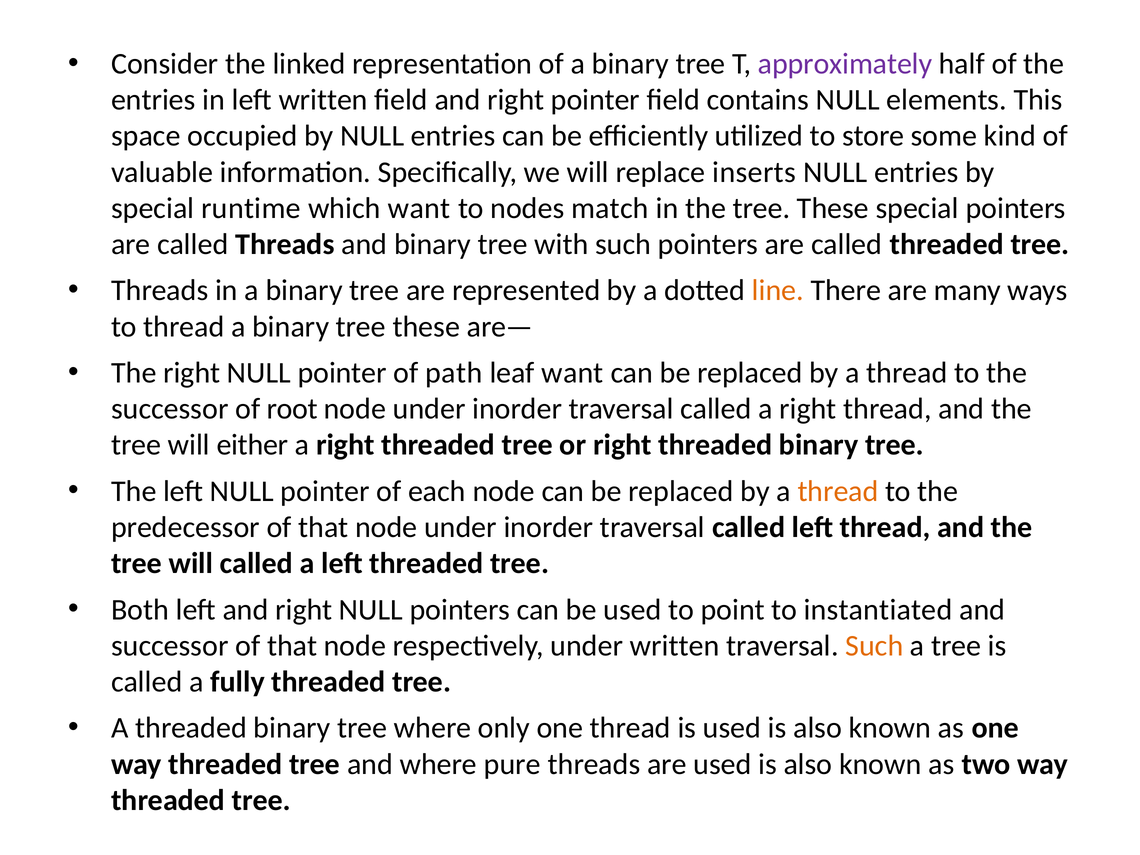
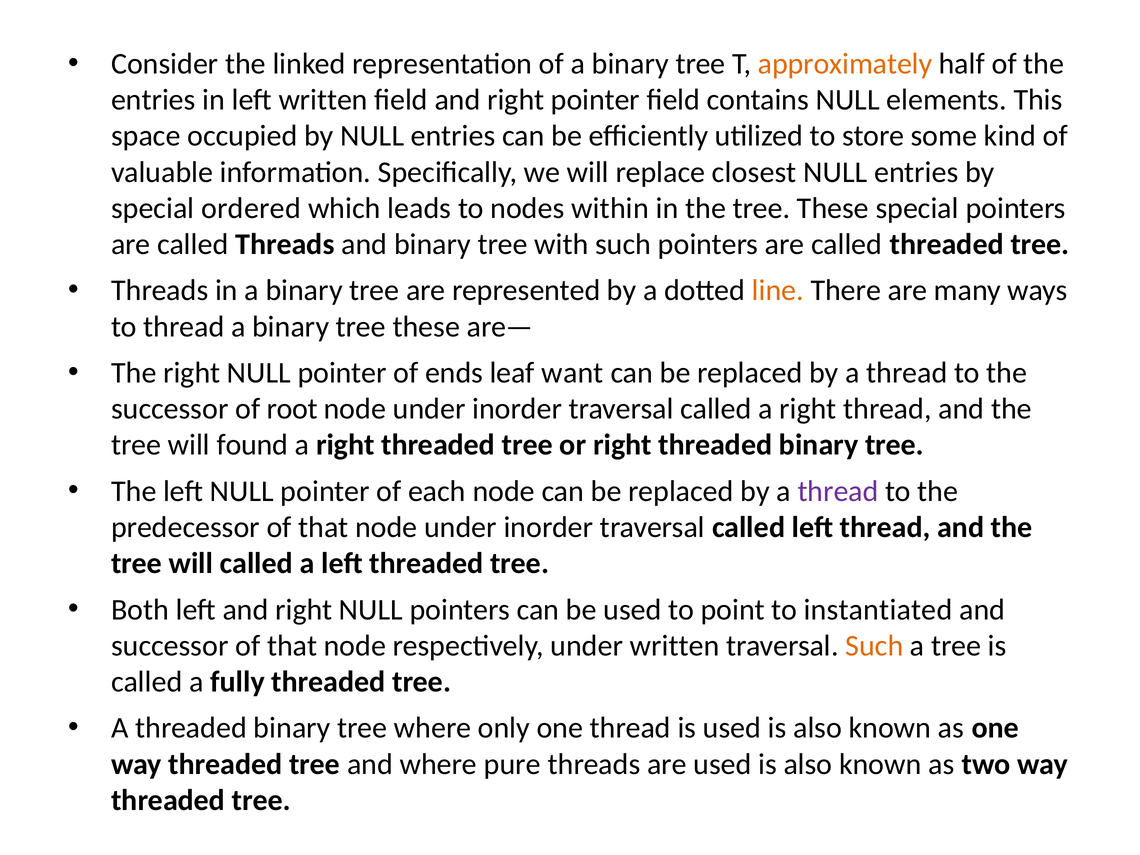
approximately colour: purple -> orange
inserts: inserts -> closest
runtime: runtime -> ordered
which want: want -> leads
match: match -> within
path: path -> ends
either: either -> found
thread at (838, 491) colour: orange -> purple
